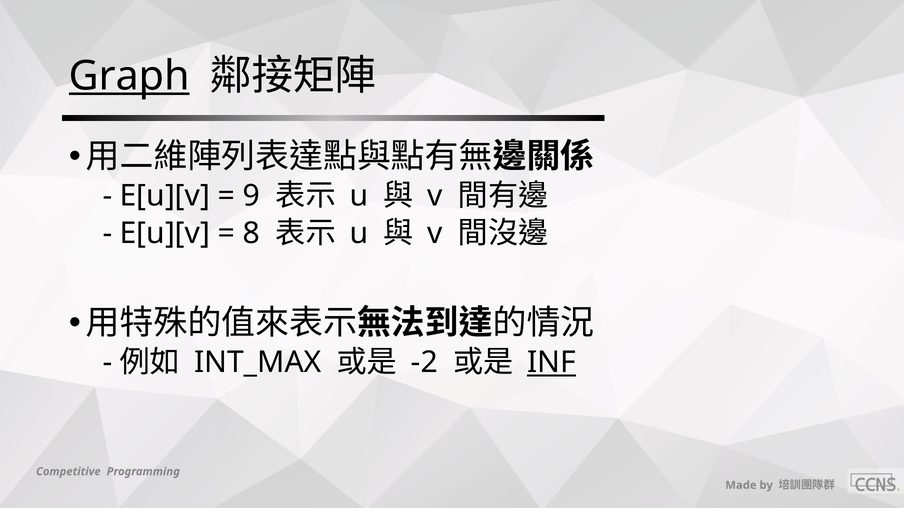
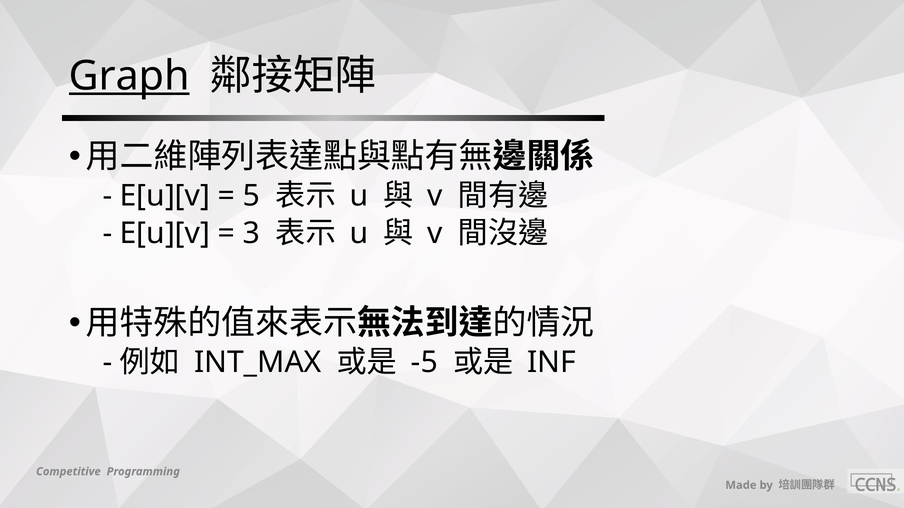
9: 9 -> 5
8: 8 -> 3
-2: -2 -> -5
INF underline: present -> none
